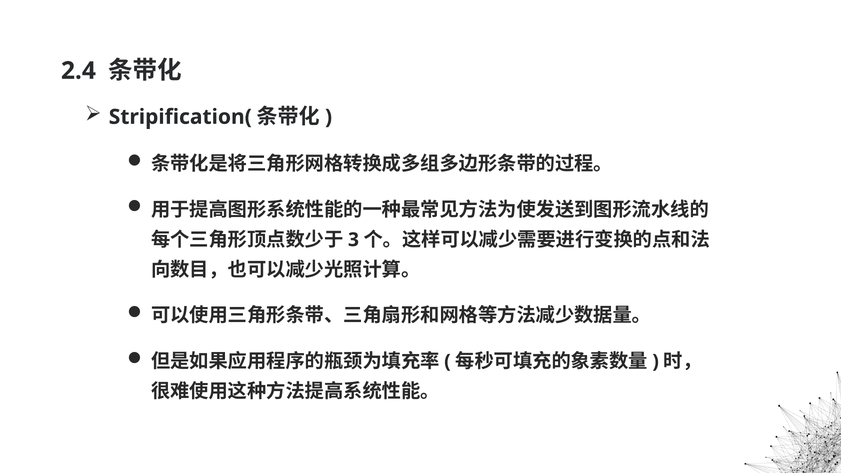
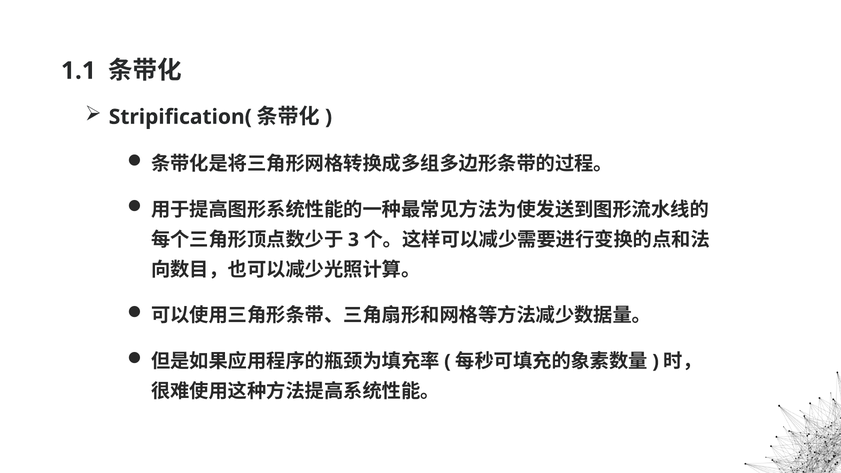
2.4: 2.4 -> 1.1
